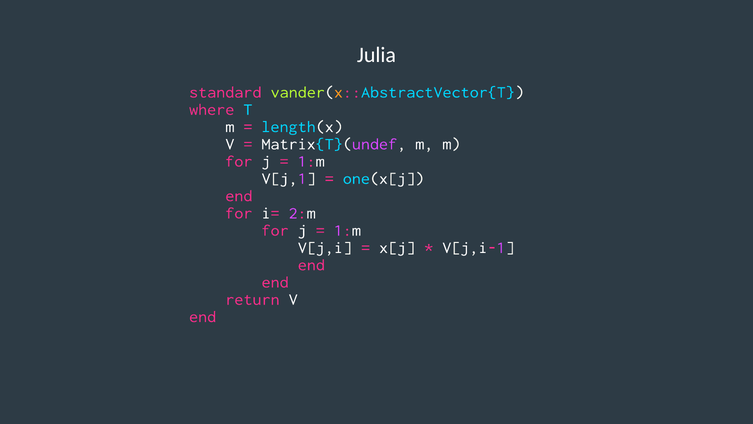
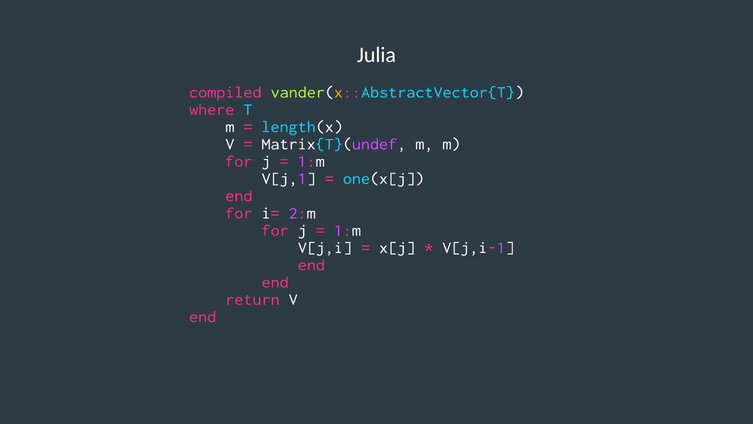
standard: standard -> compiled
